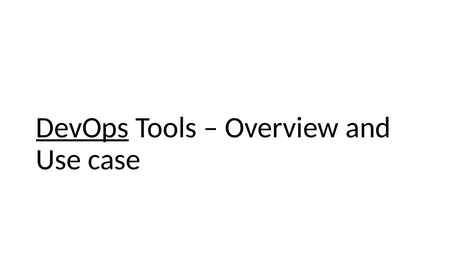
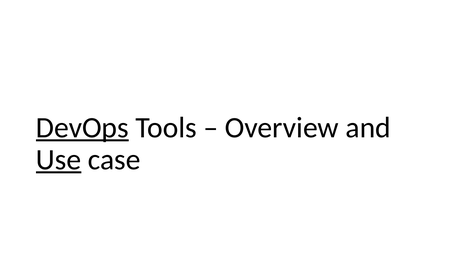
Use underline: none -> present
